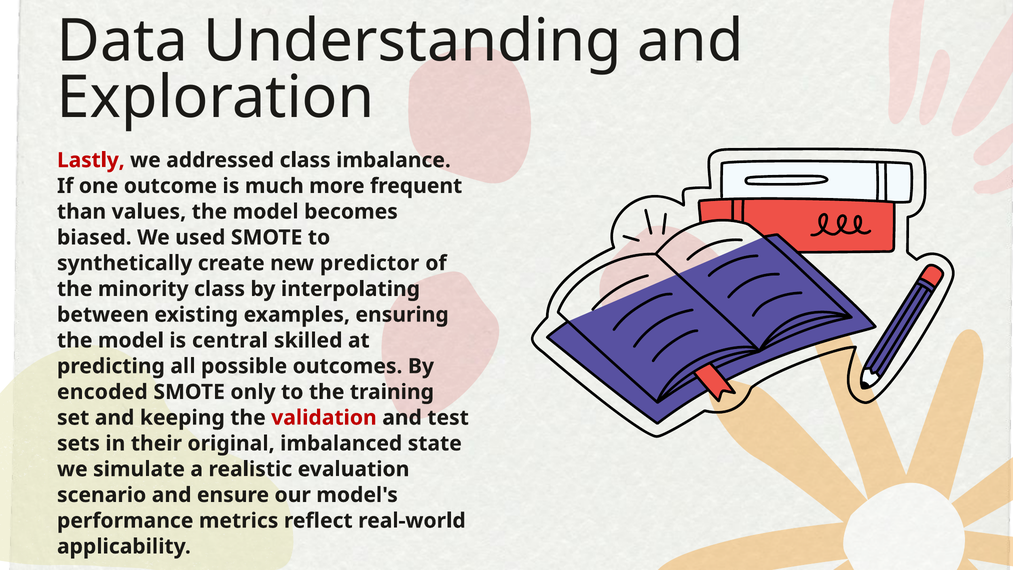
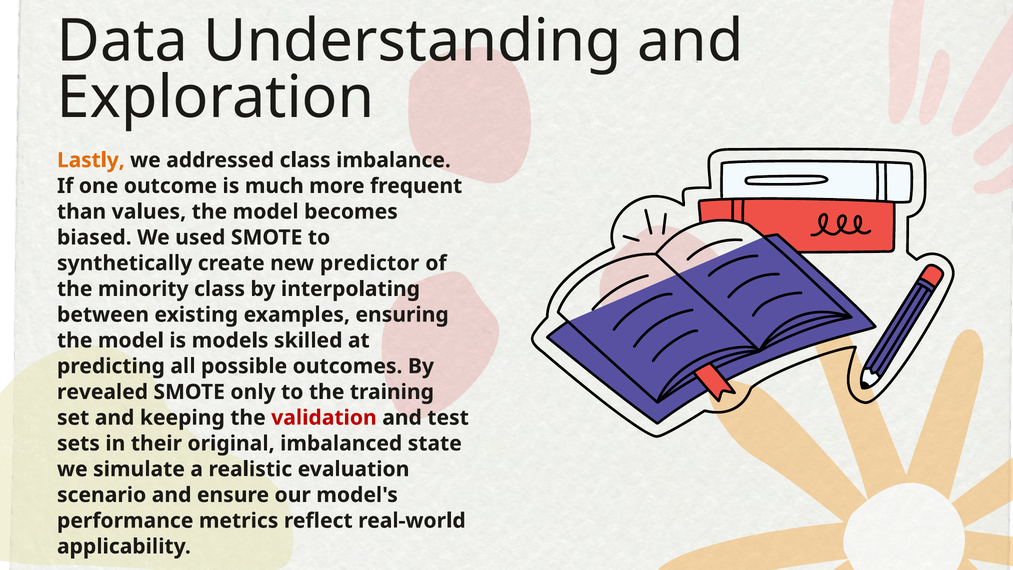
Lastly colour: red -> orange
central: central -> models
encoded: encoded -> revealed
